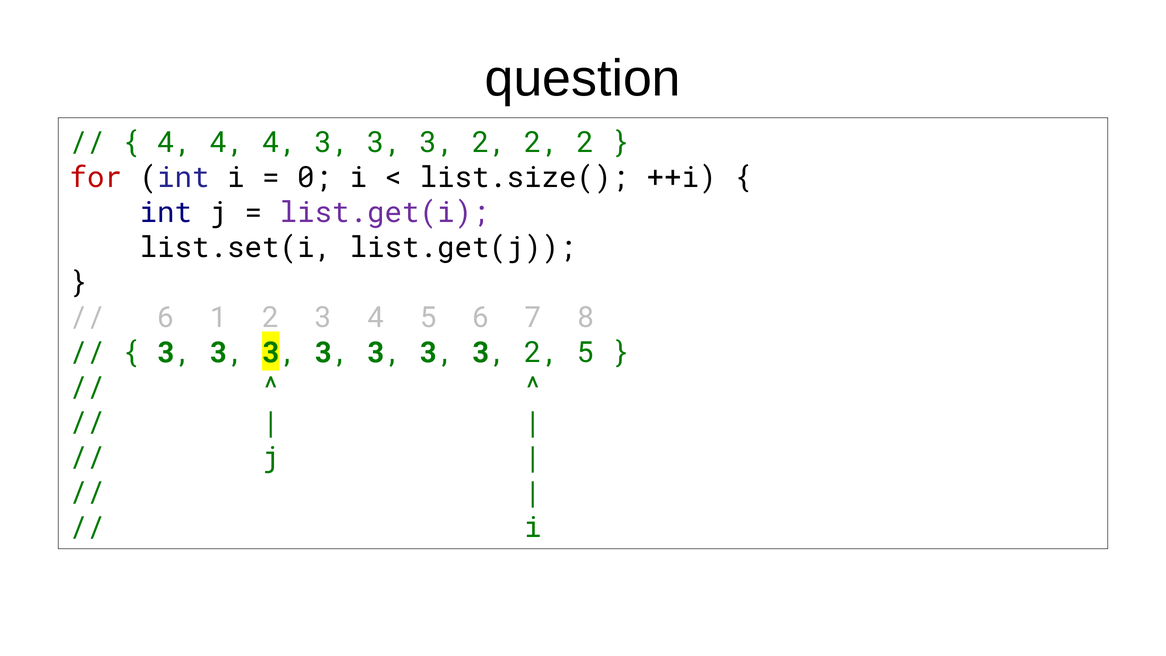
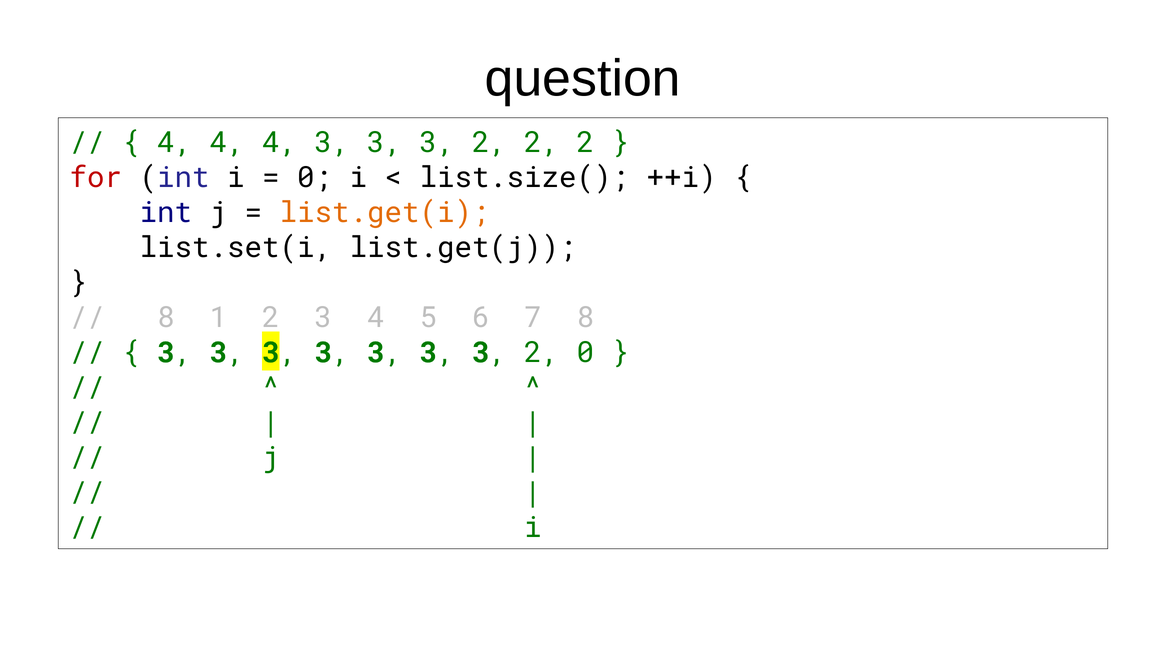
list.get(i colour: purple -> orange
6 at (166, 318): 6 -> 8
2 5: 5 -> 0
